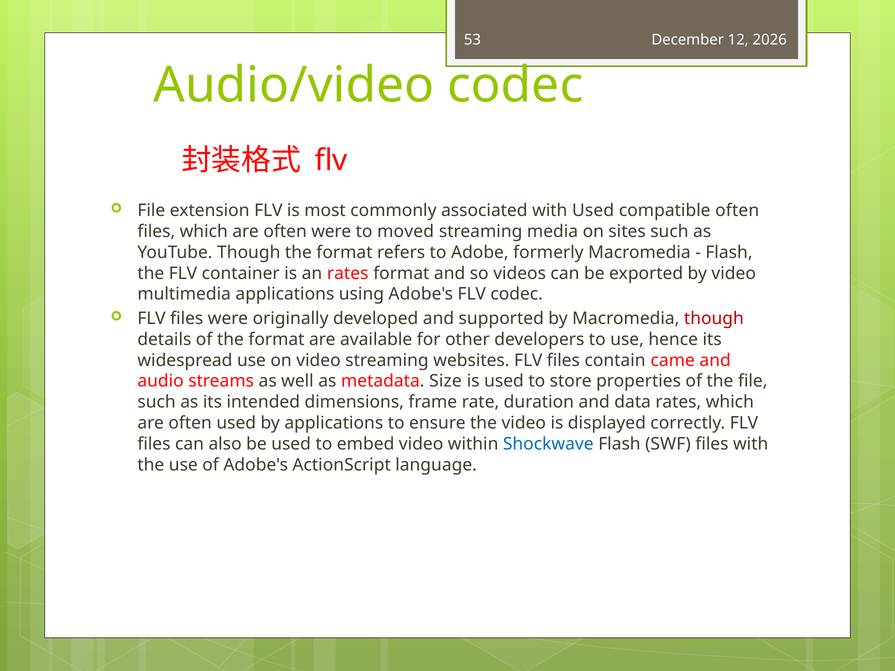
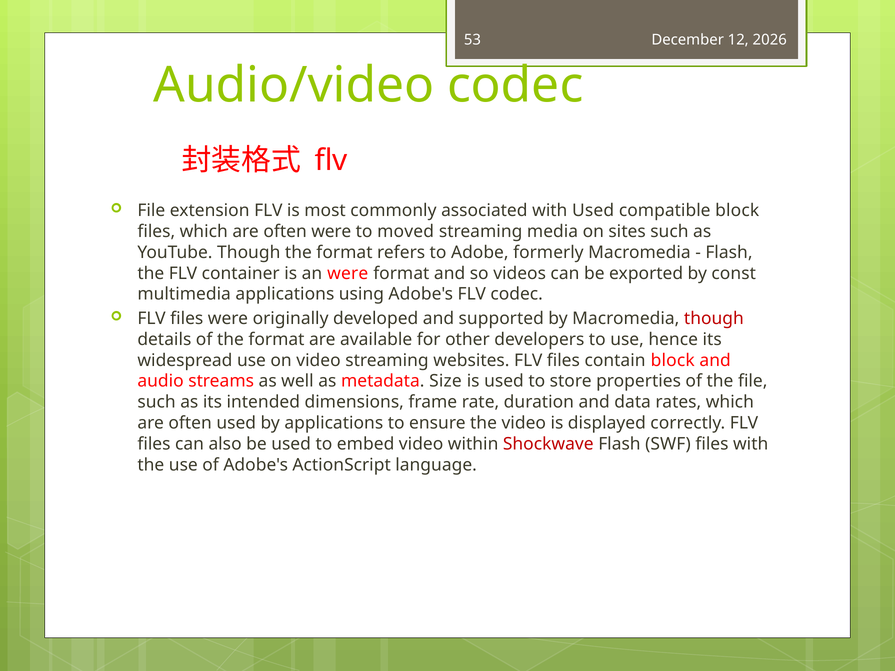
compatible often: often -> block
an rates: rates -> were
by video: video -> const
contain came: came -> block
Shockwave colour: blue -> red
